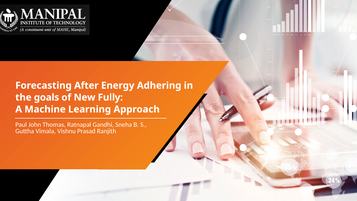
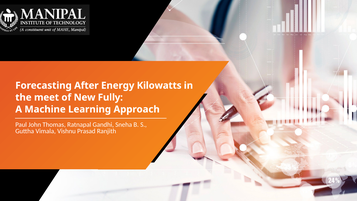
Adhering: Adhering -> Kilowatts
goals: goals -> meet
